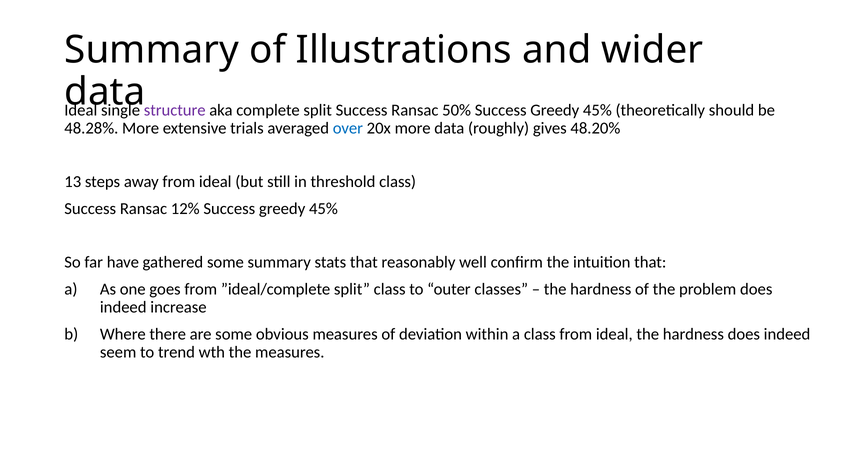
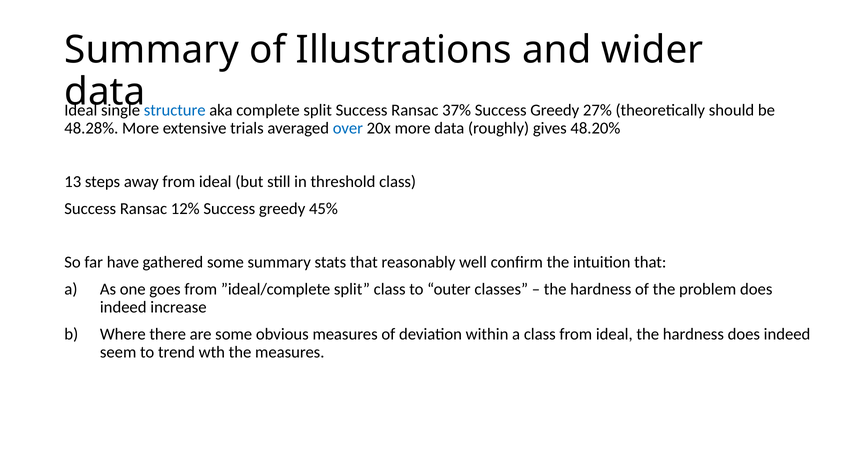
structure colour: purple -> blue
50%: 50% -> 37%
45% at (597, 110): 45% -> 27%
